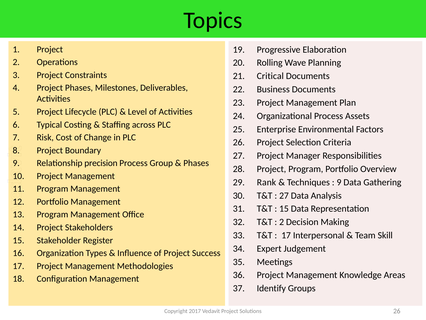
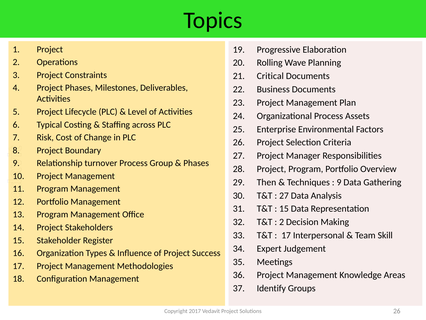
precision: precision -> turnover
Rank: Rank -> Then
